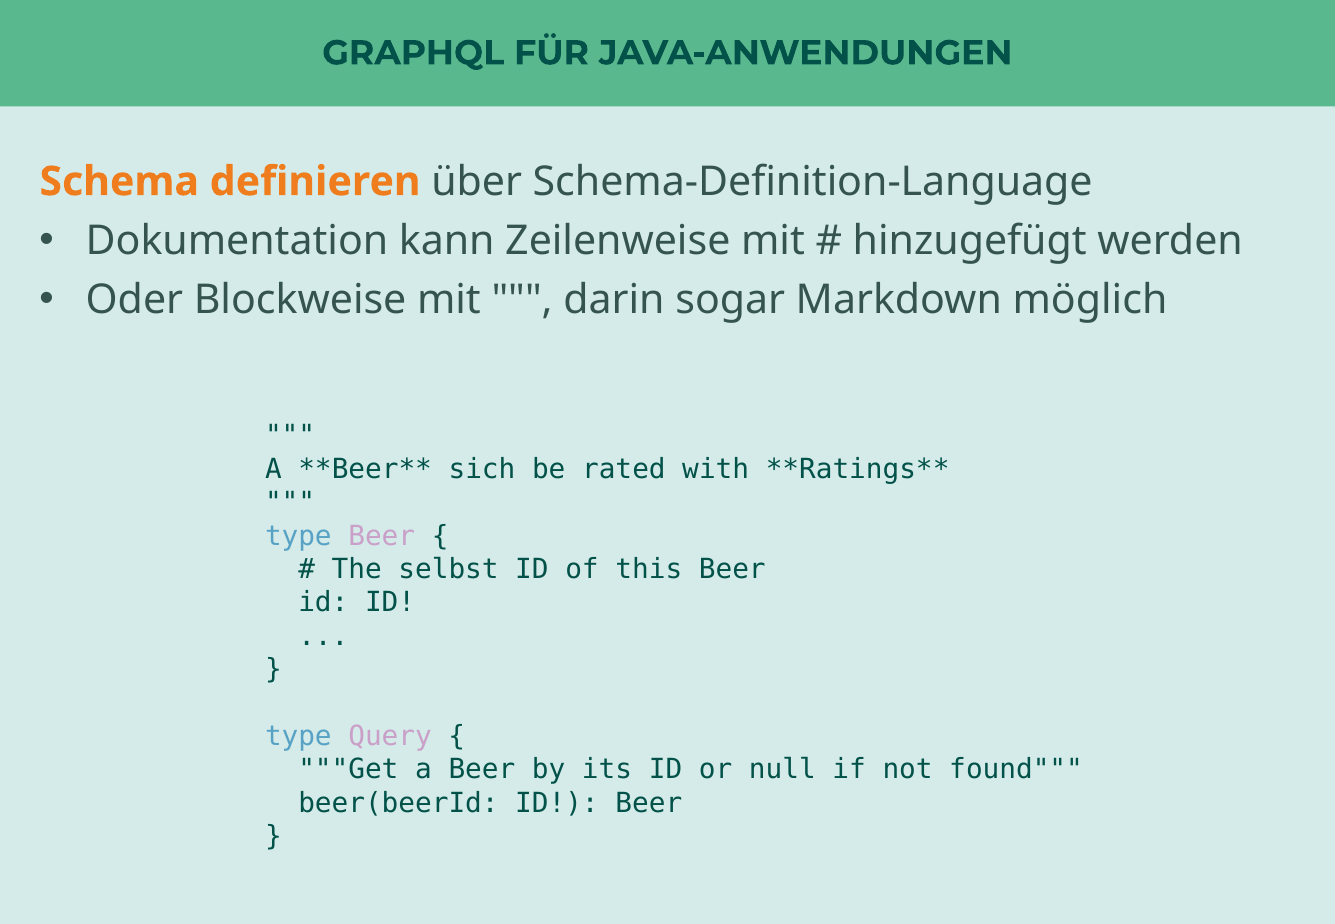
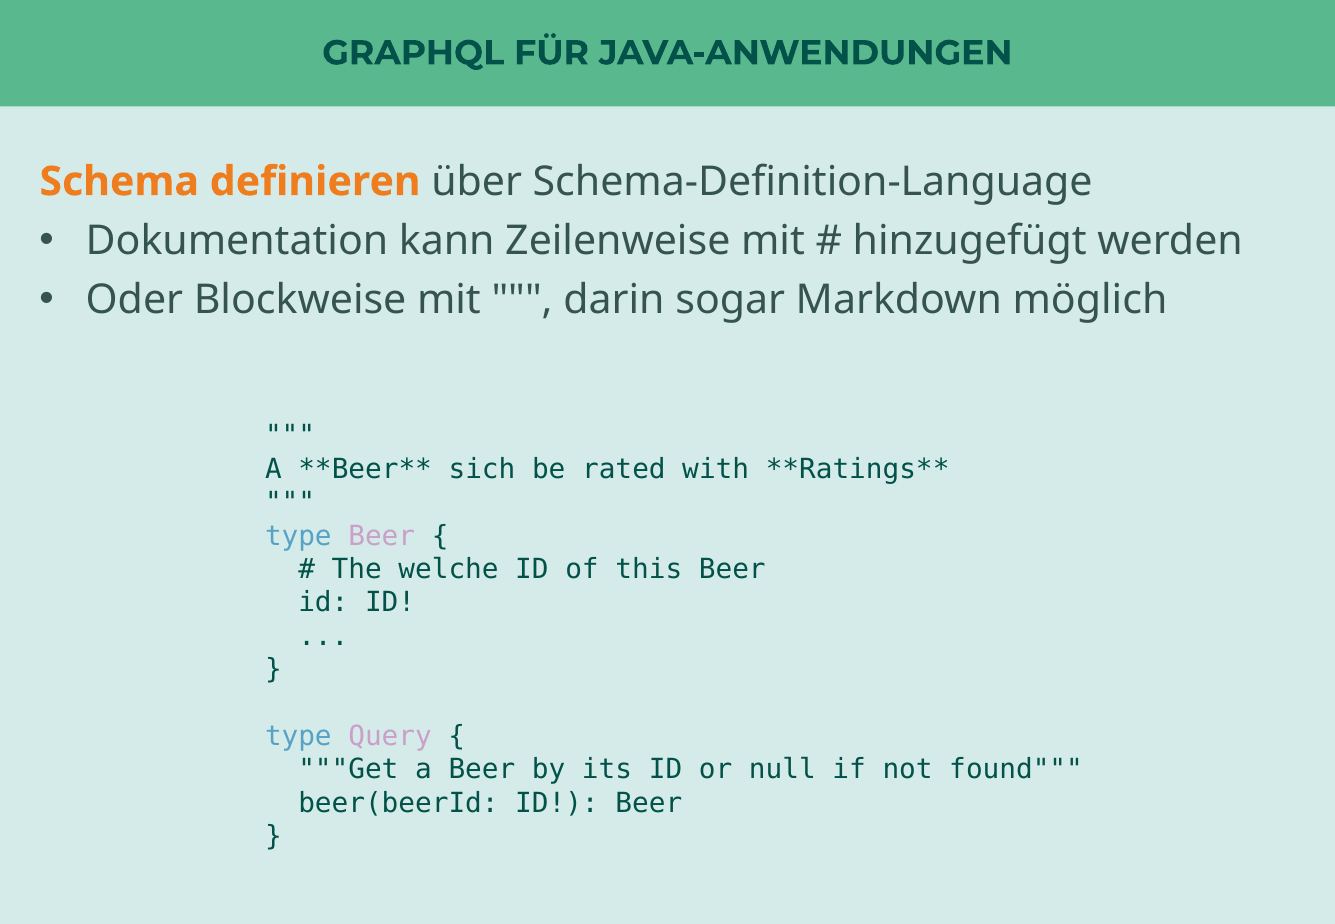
selbst: selbst -> welche
